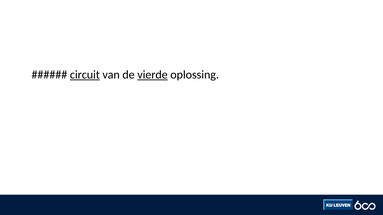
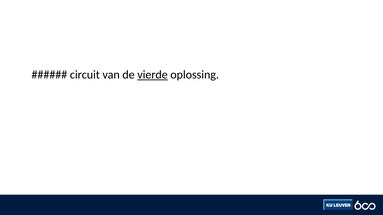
circuit underline: present -> none
